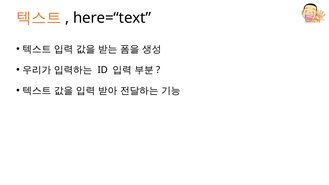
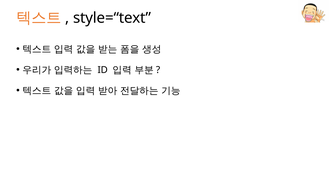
here=“text: here=“text -> style=“text
